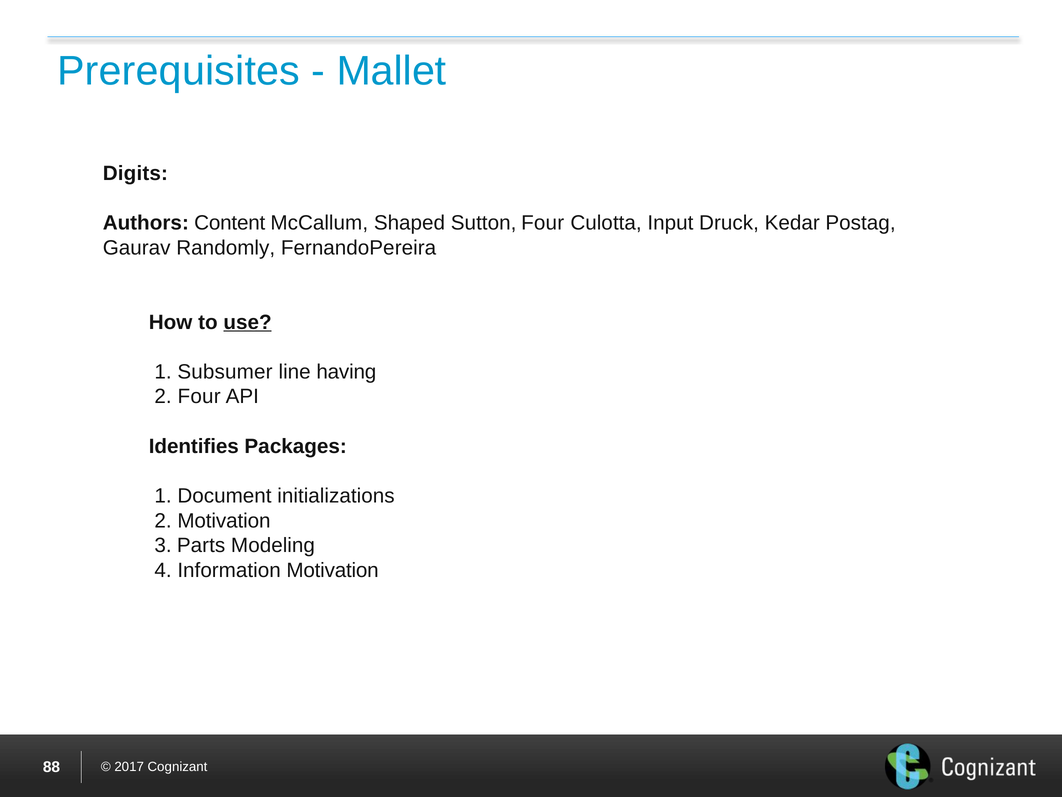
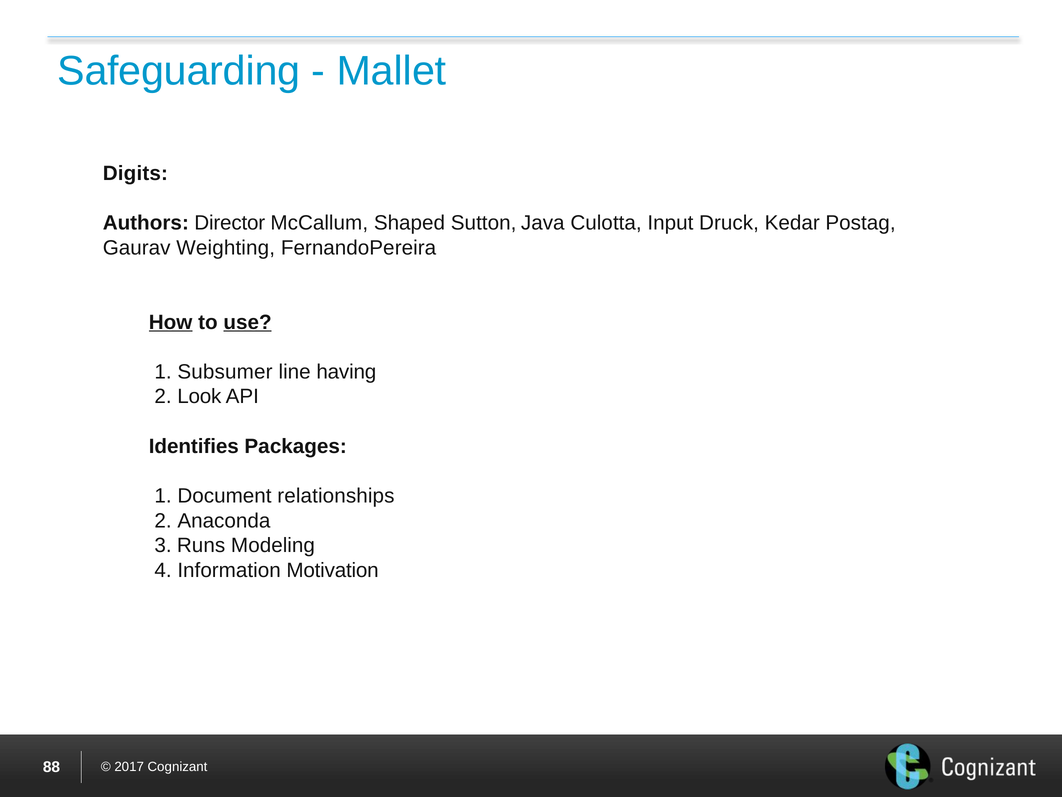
Prerequisites: Prerequisites -> Safeguarding
Content: Content -> Director
Sutton Four: Four -> Java
Randomly: Randomly -> Weighting
How underline: none -> present
2 Four: Four -> Look
initializations: initializations -> relationships
2 Motivation: Motivation -> Anaconda
Parts: Parts -> Runs
